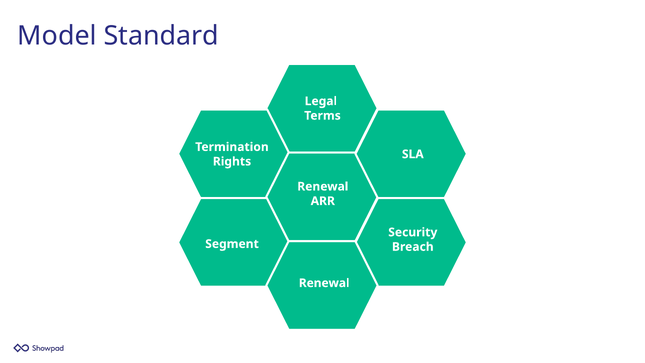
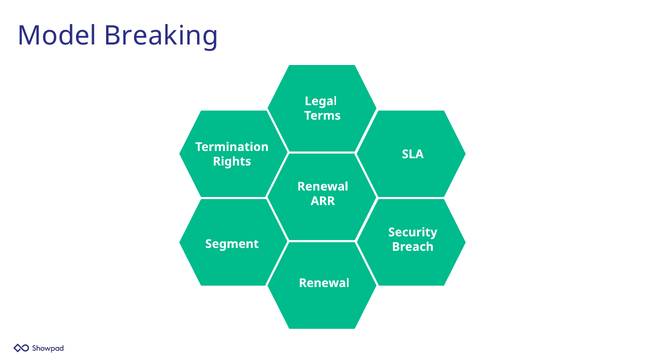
Standard: Standard -> Breaking
